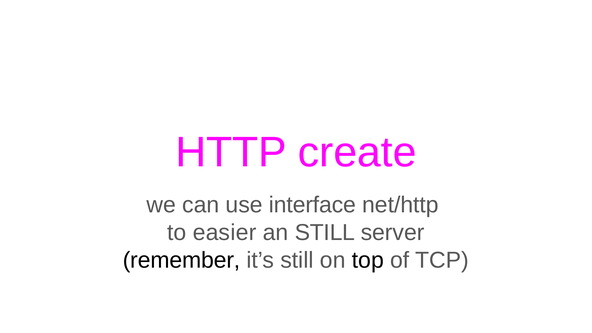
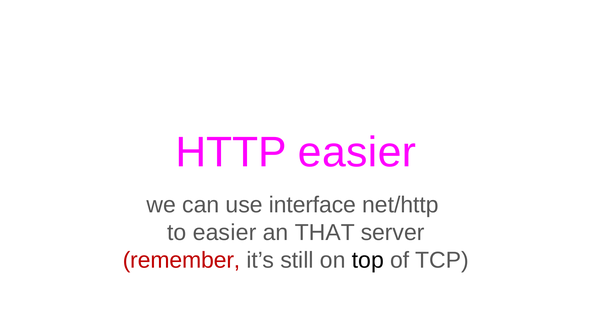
HTTP create: create -> easier
an STILL: STILL -> THAT
remember colour: black -> red
